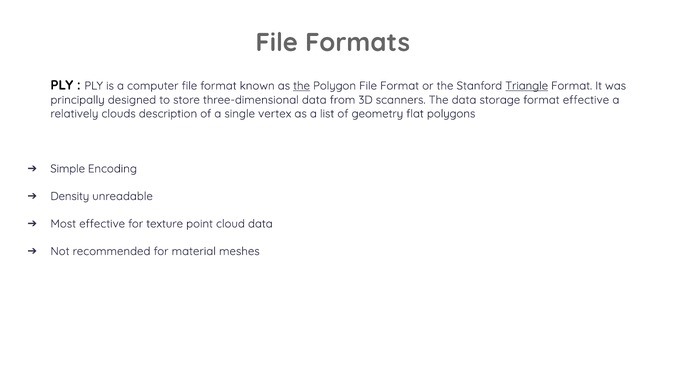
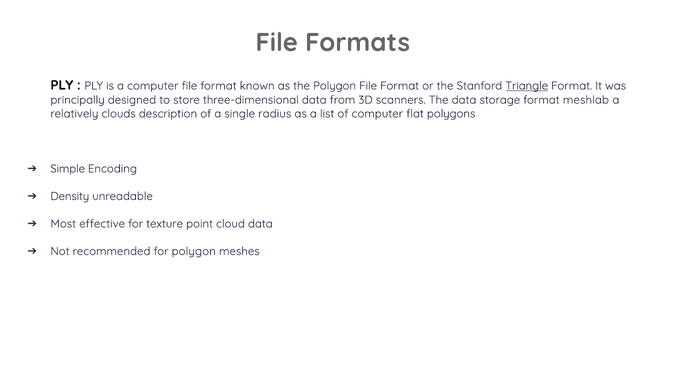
the at (302, 86) underline: present -> none
format effective: effective -> meshlab
vertex: vertex -> radius
of geometry: geometry -> computer
for material: material -> polygon
